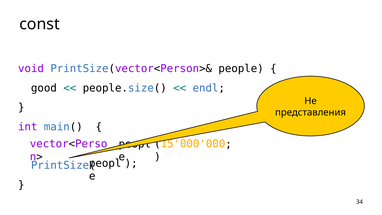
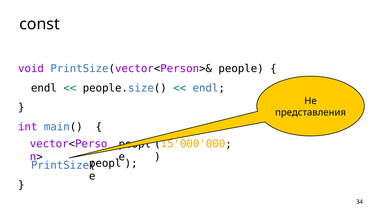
good at (44, 88): good -> endl
